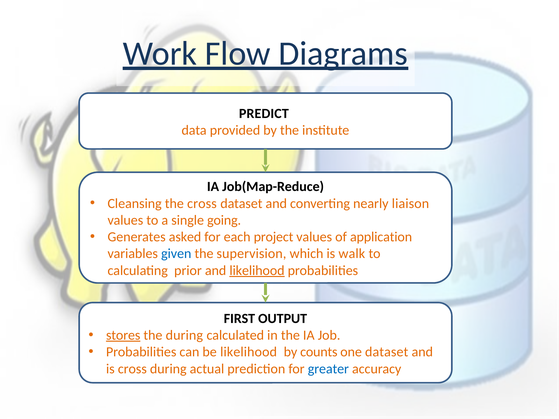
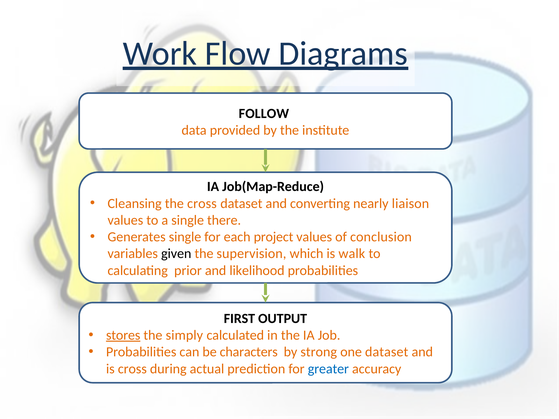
PREDICT: PREDICT -> FOLLOW
going: going -> there
Generates asked: asked -> single
application: application -> conclusion
given colour: blue -> black
likelihood at (257, 271) underline: present -> none
the during: during -> simply
be likelihood: likelihood -> characters
counts: counts -> strong
